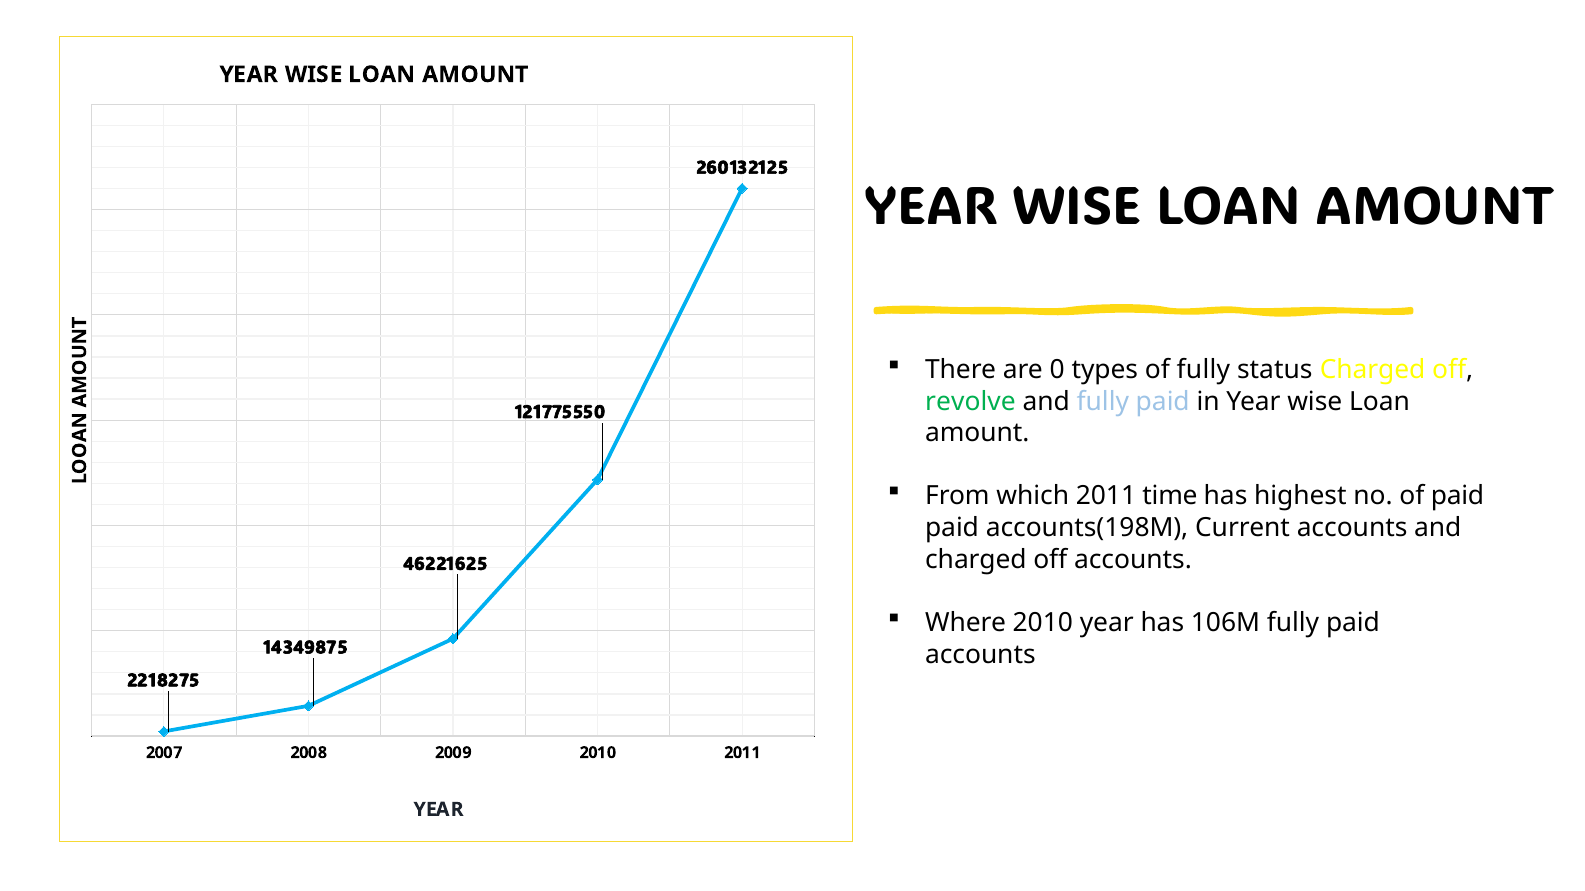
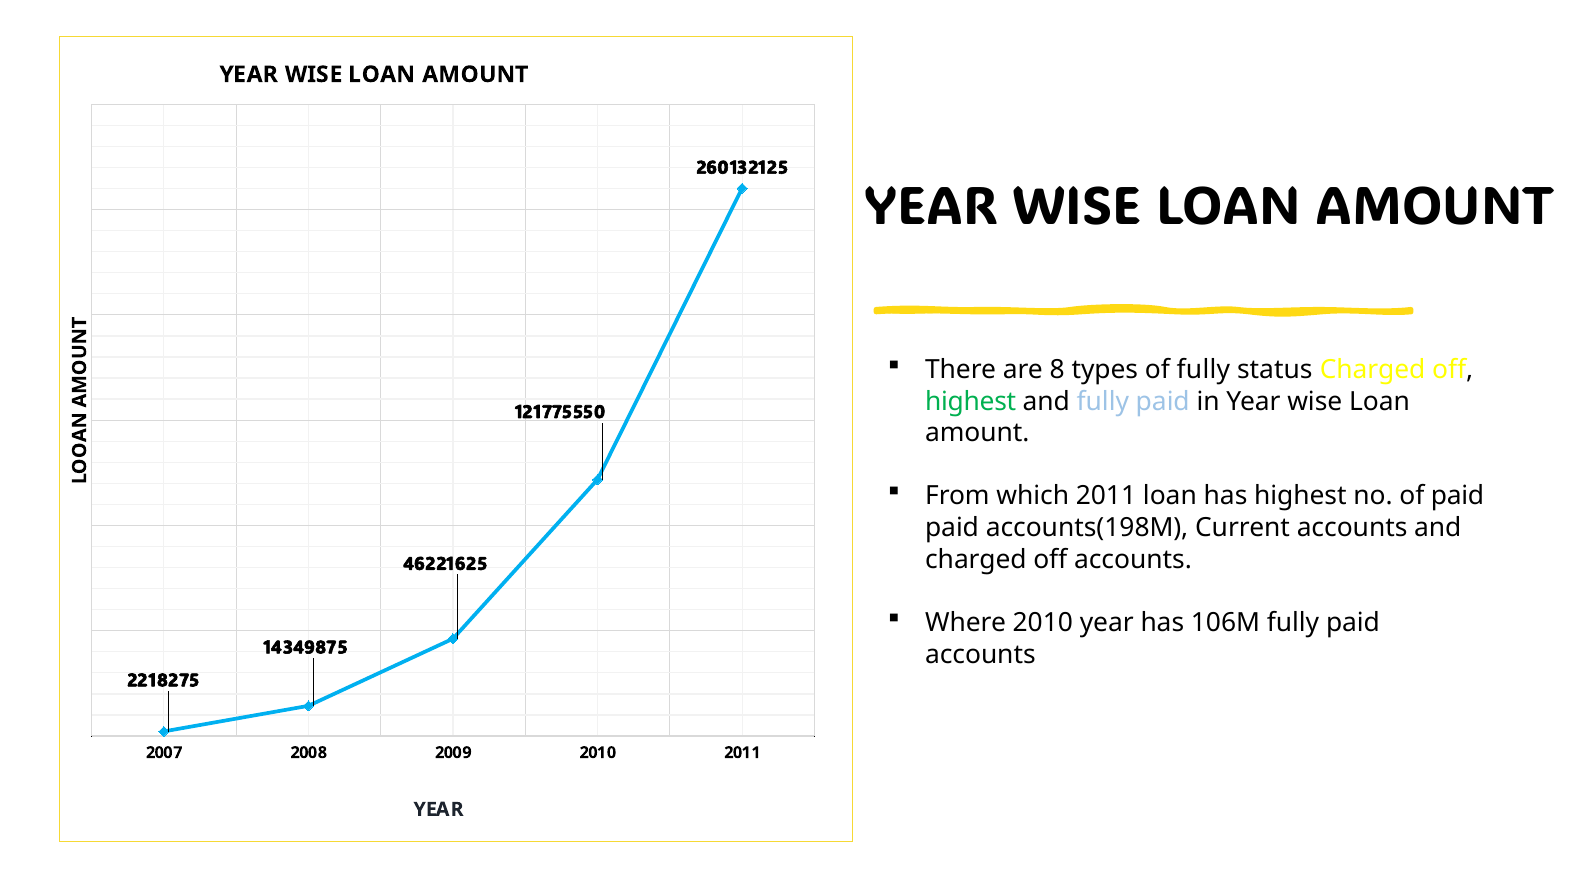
0: 0 -> 8
revolve at (970, 402): revolve -> highest
2011 time: time -> loan
